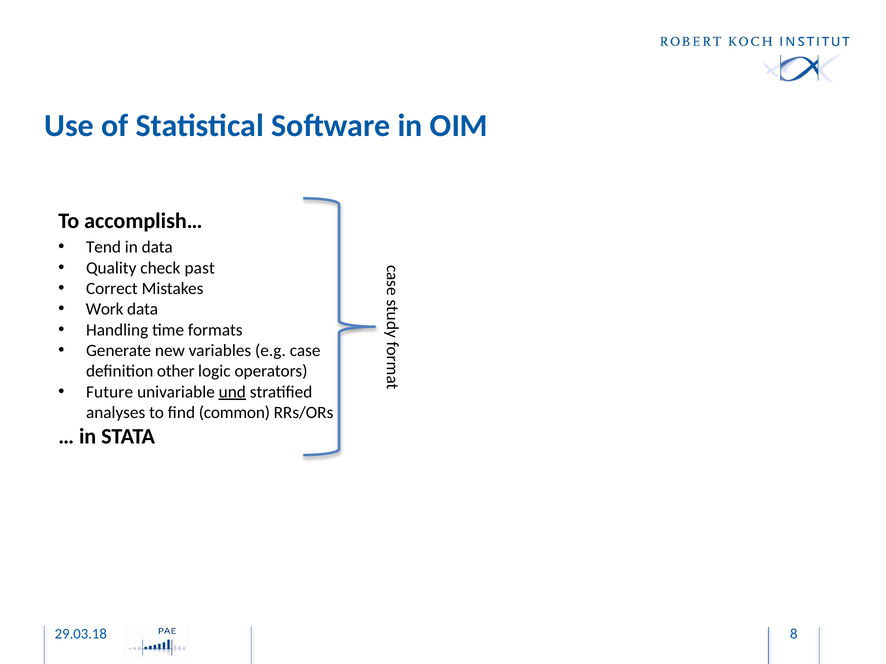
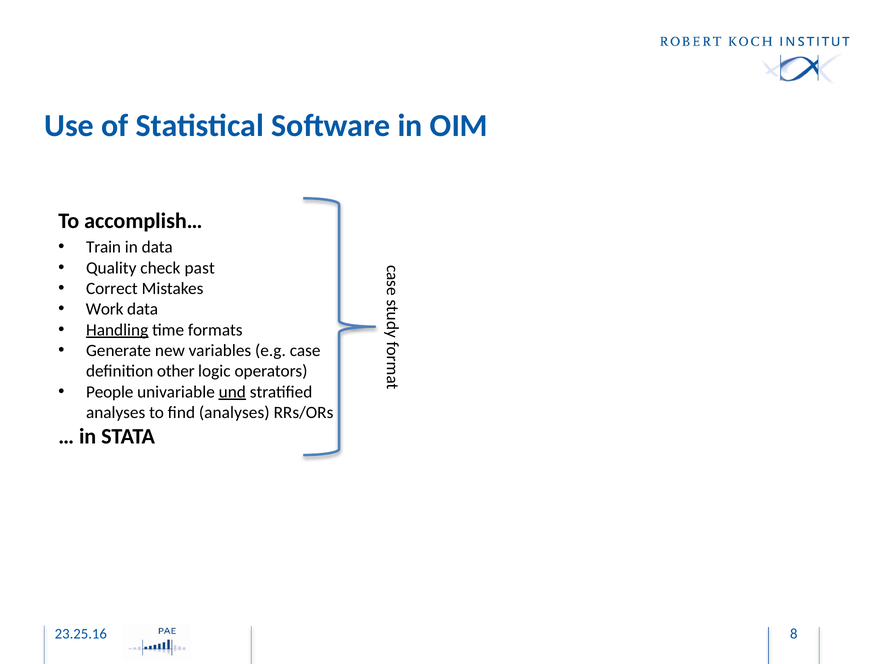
Tend: Tend -> Train
Handling underline: none -> present
Future: Future -> People
find common: common -> analyses
29.03.18: 29.03.18 -> 23.25.16
